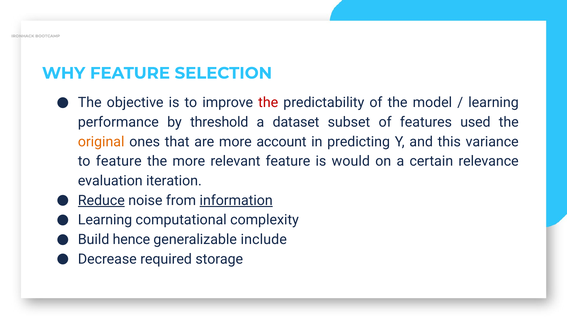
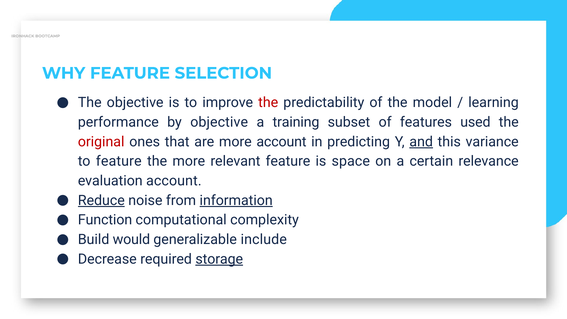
by threshold: threshold -> objective
dataset: dataset -> training
original colour: orange -> red
and underline: none -> present
would: would -> space
evaluation iteration: iteration -> account
Learning at (105, 220): Learning -> Function
hence: hence -> would
storage underline: none -> present
